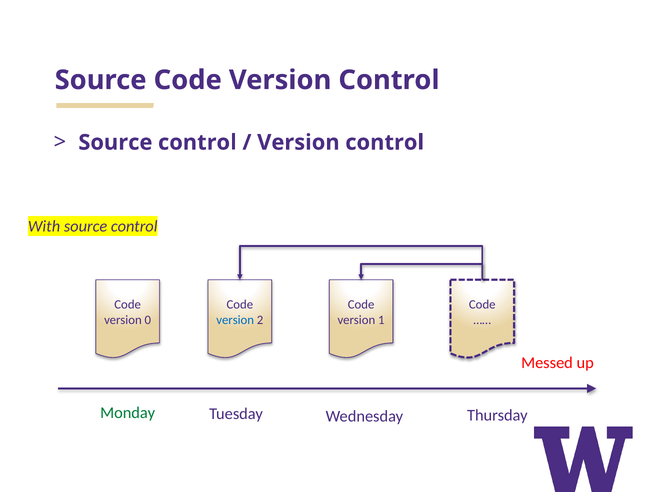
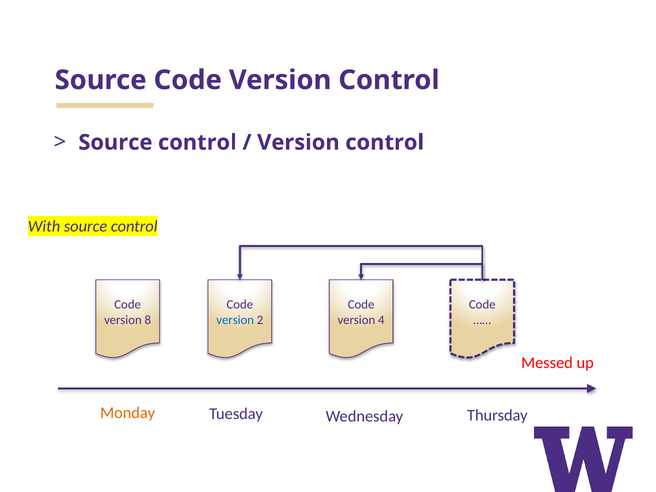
0: 0 -> 8
1: 1 -> 4
Monday colour: green -> orange
